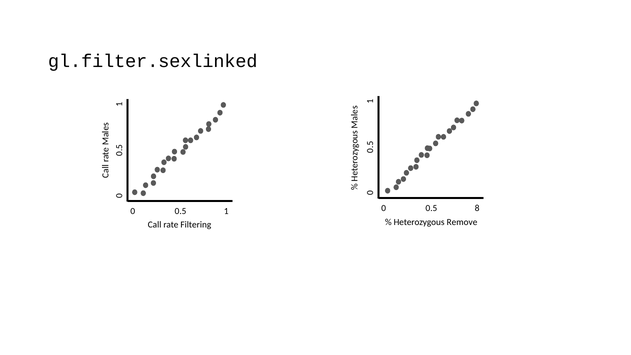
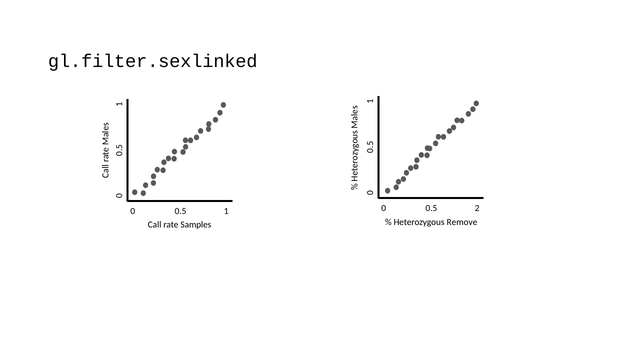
8: 8 -> 2
Filtering: Filtering -> Samples
